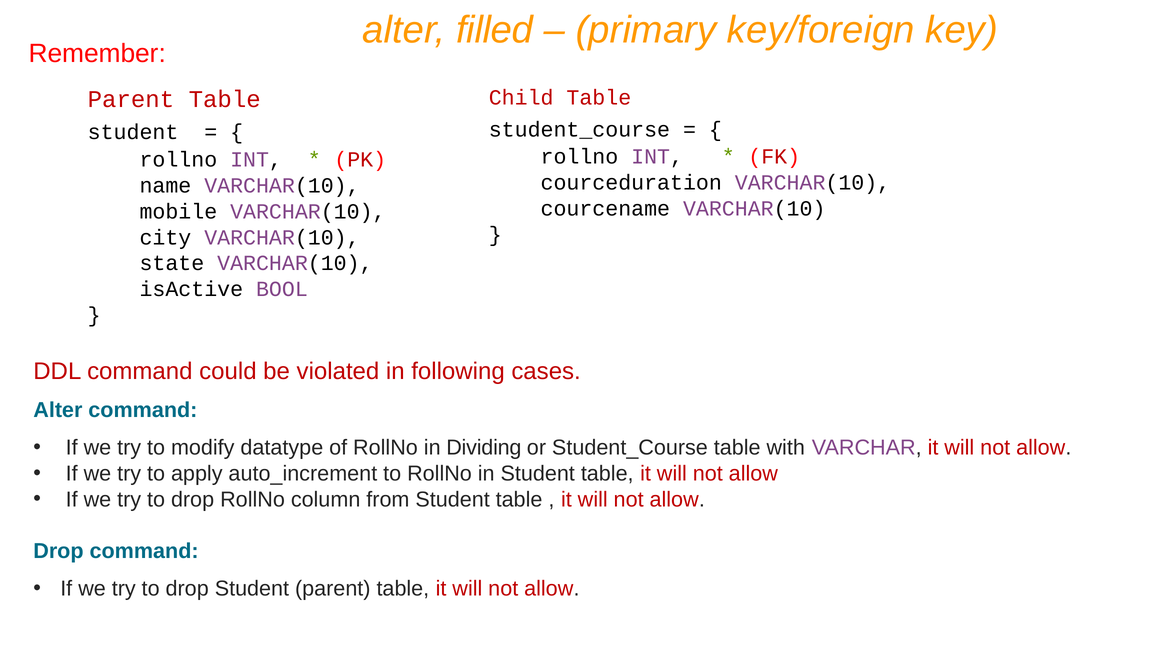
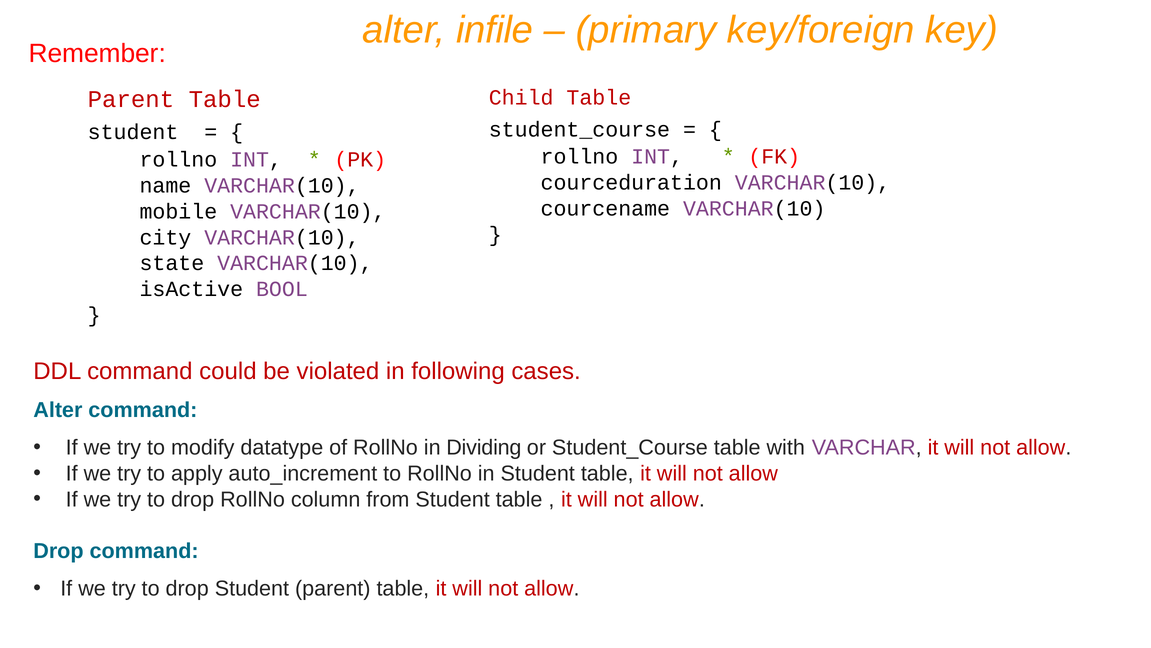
filled: filled -> infile
